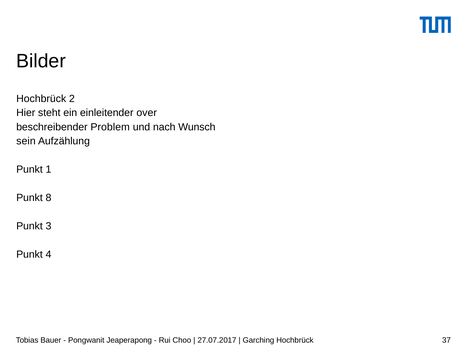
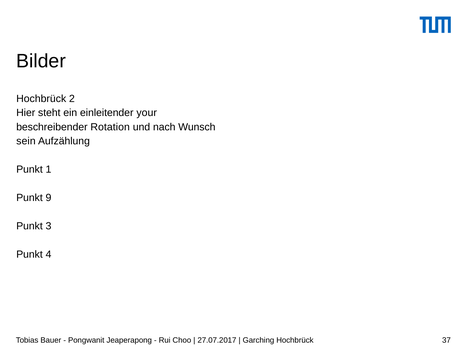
over: over -> your
Problem: Problem -> Rotation
8: 8 -> 9
